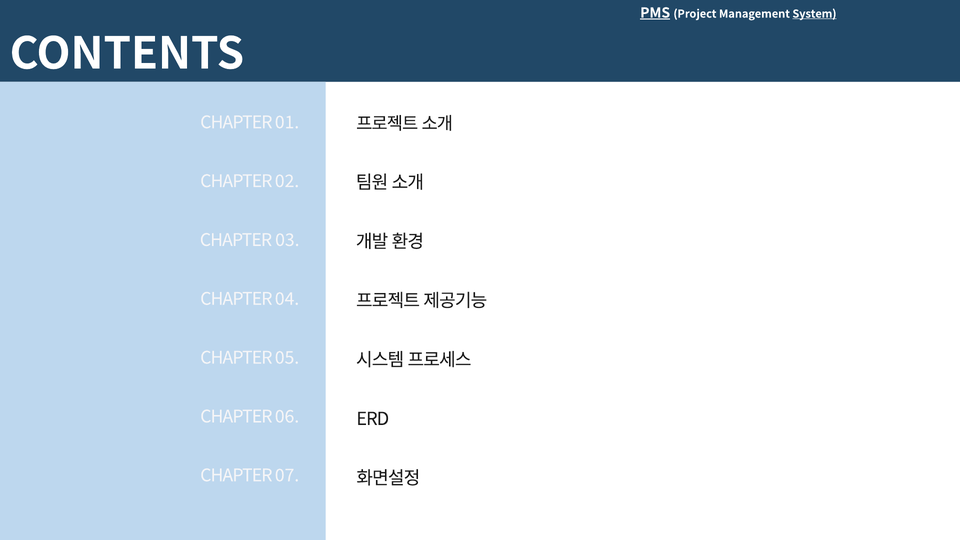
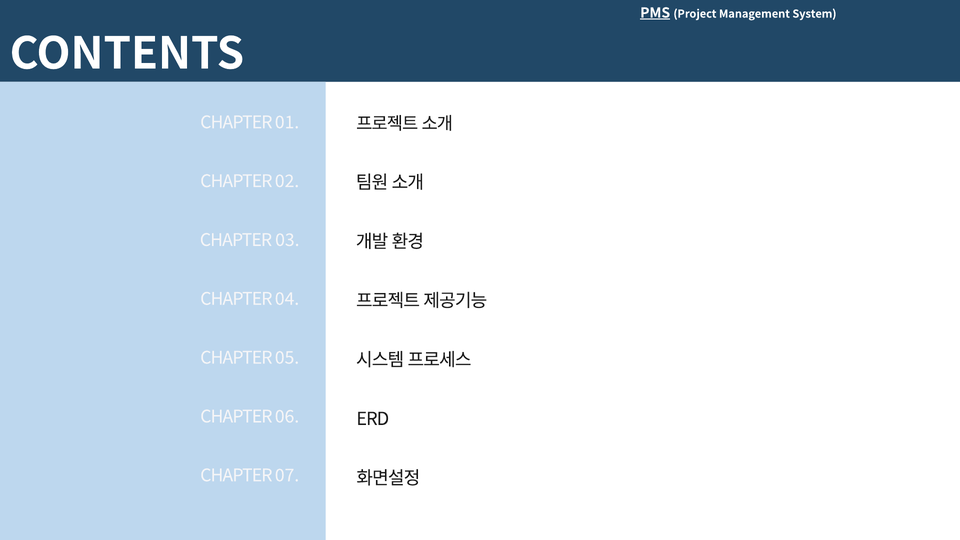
System underline: present -> none
